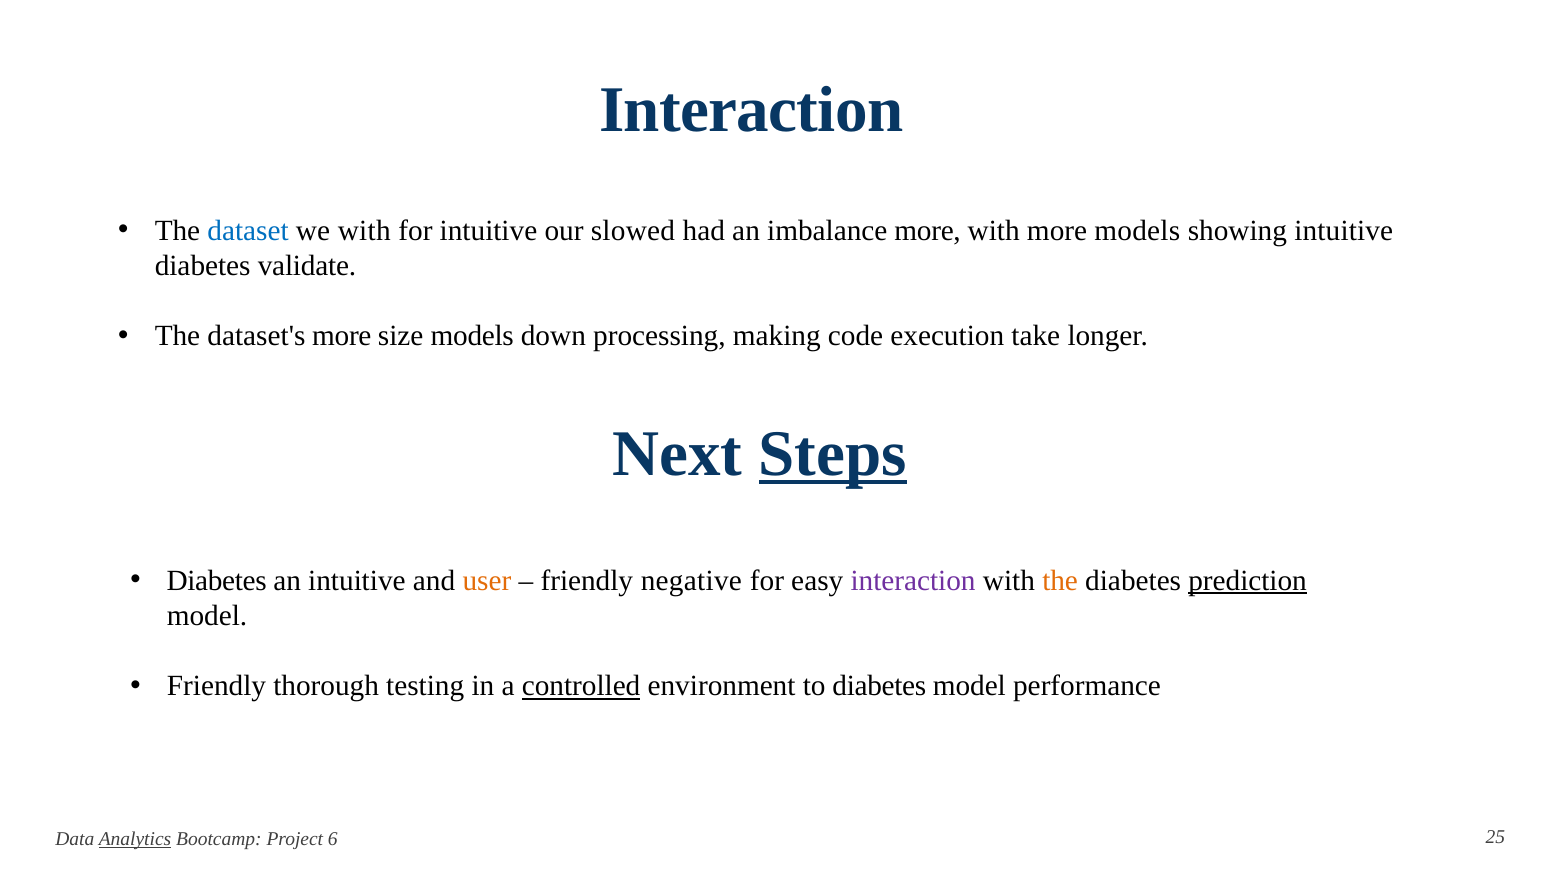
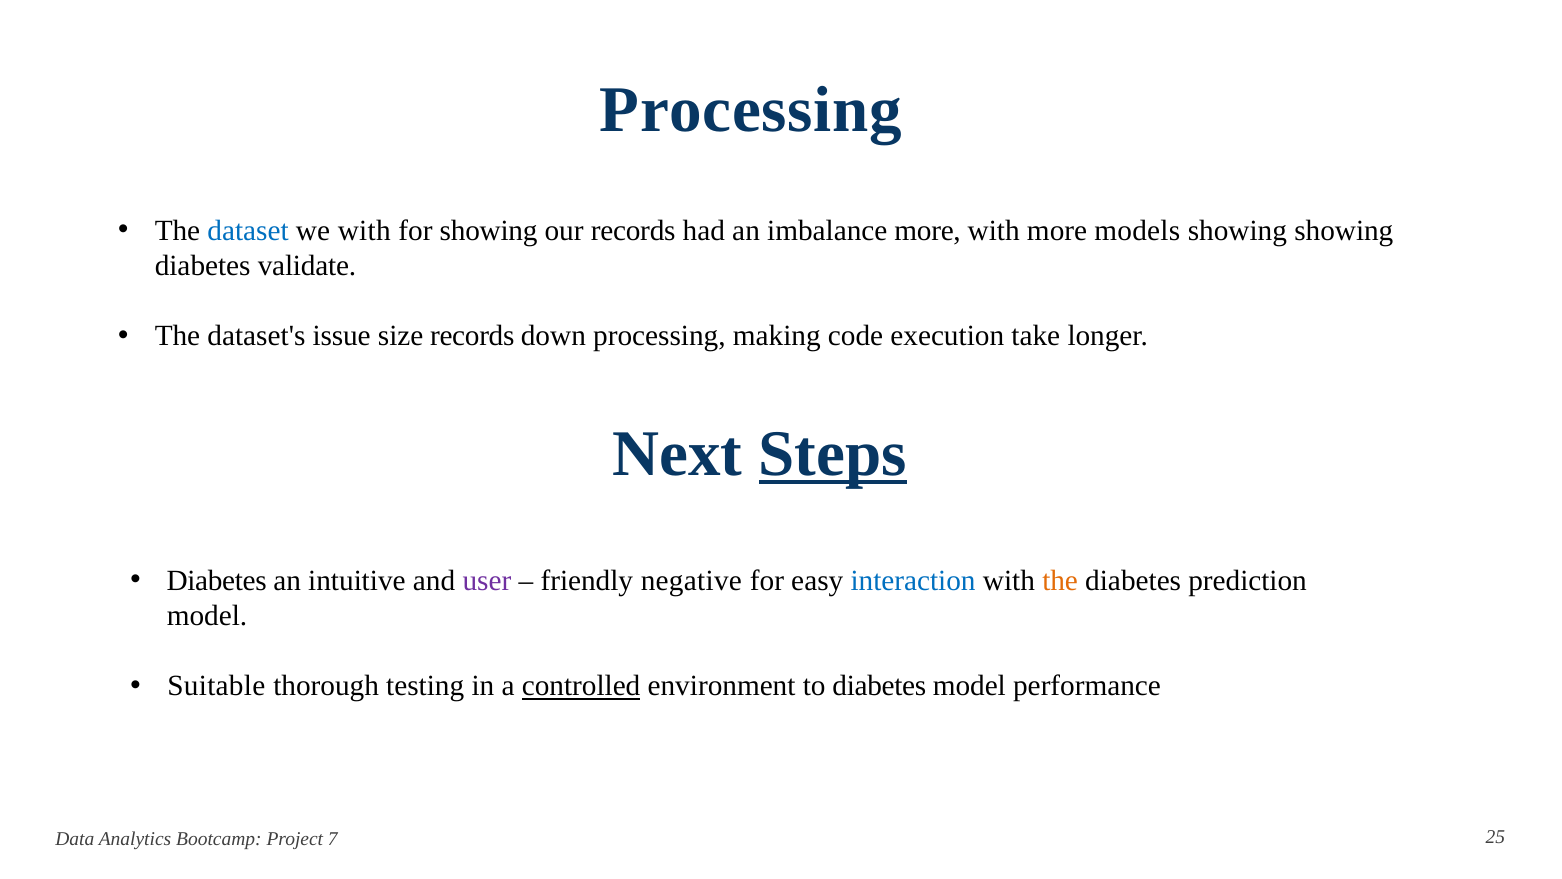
Interaction at (751, 110): Interaction -> Processing
for intuitive: intuitive -> showing
our slowed: slowed -> records
showing intuitive: intuitive -> showing
dataset's more: more -> issue
size models: models -> records
user colour: orange -> purple
interaction at (913, 580) colour: purple -> blue
prediction underline: present -> none
Friendly at (216, 686): Friendly -> Suitable
Analytics underline: present -> none
6: 6 -> 7
